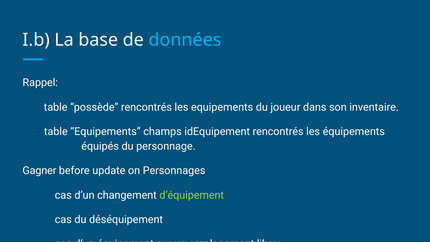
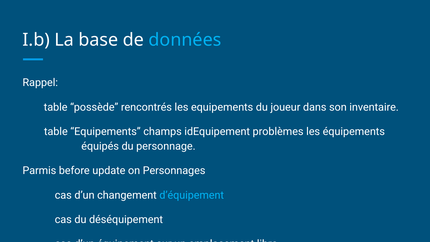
idEquipement rencontrés: rencontrés -> problèmes
Gagner: Gagner -> Parmis
d’équipement colour: light green -> light blue
